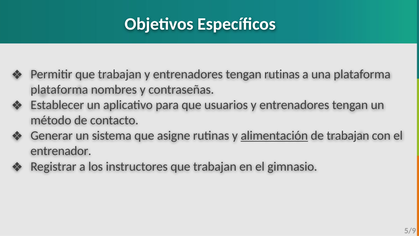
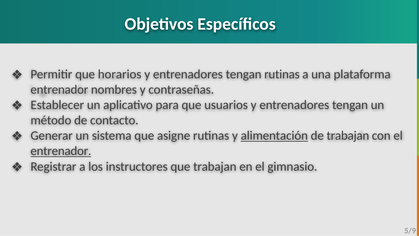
Permitir que trabajan: trabajan -> horarios
plataforma at (59, 89): plataforma -> entrenador
entrenador at (61, 151) underline: none -> present
